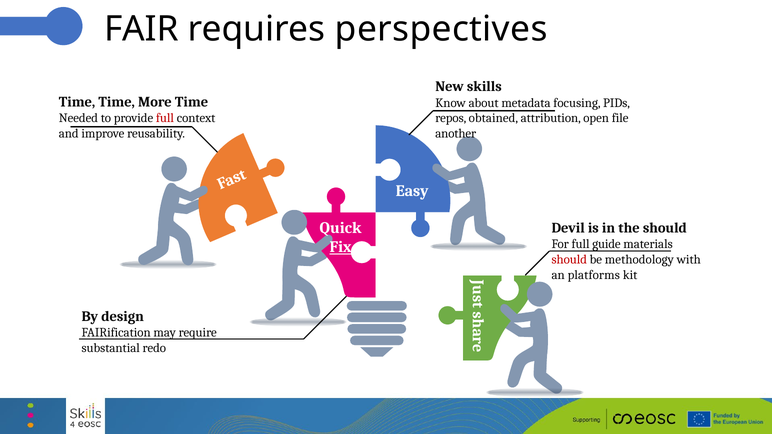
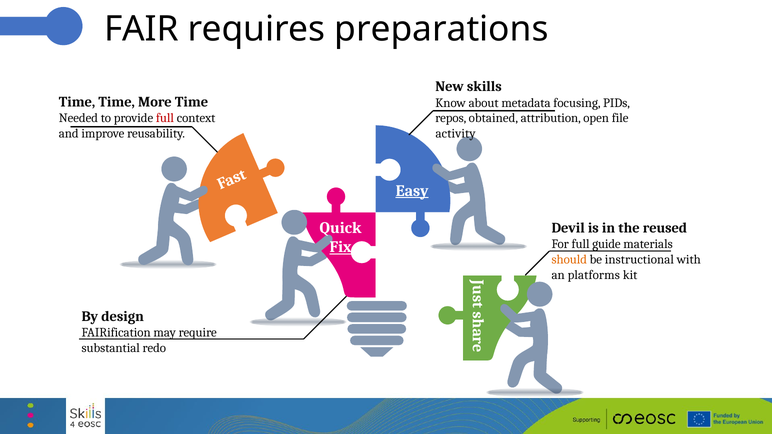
perspectives: perspectives -> preparations
another: another -> activity
Easy underline: none -> present
the should: should -> reused
should at (569, 260) colour: red -> orange
methodology: methodology -> instructional
